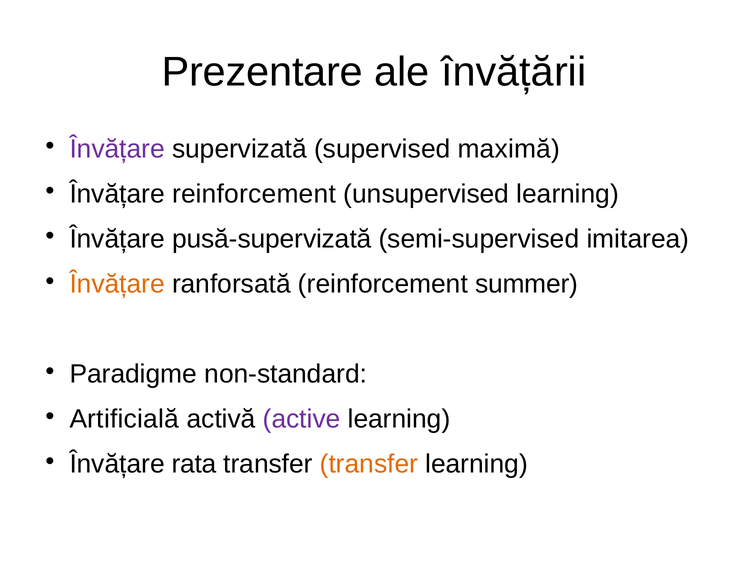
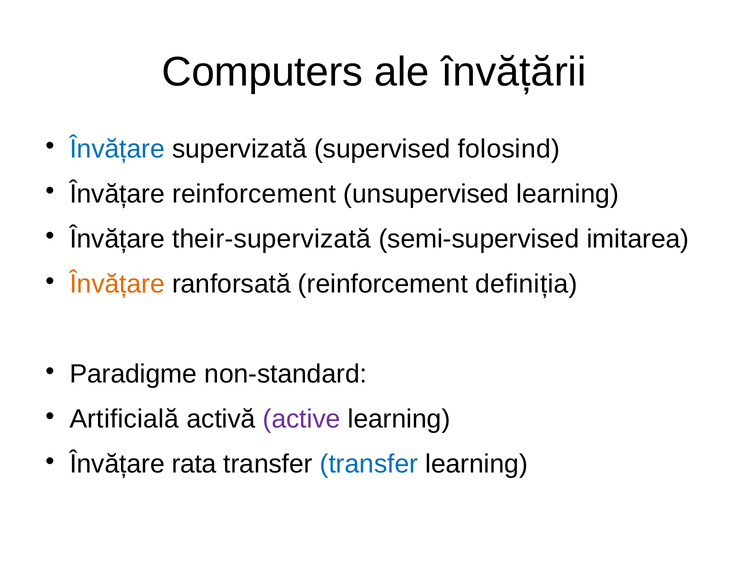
Prezentare: Prezentare -> Computers
Învățare at (117, 149) colour: purple -> blue
maximă: maximă -> folosind
pusă-supervizată: pusă-supervizată -> their-supervizată
summer: summer -> definiția
transfer at (369, 465) colour: orange -> blue
